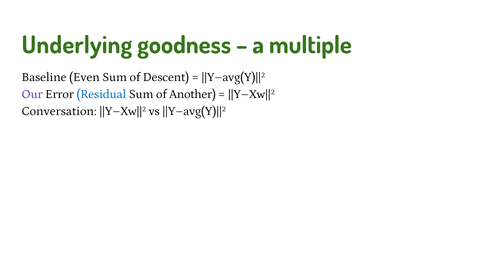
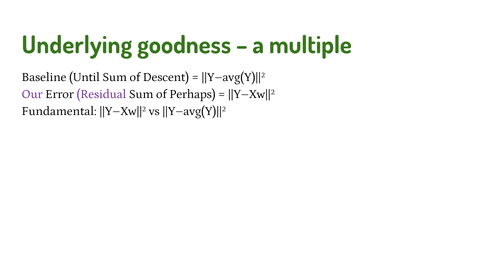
Even: Even -> Until
Residual colour: blue -> purple
Another: Another -> Perhaps
Conversation: Conversation -> Fundamental
